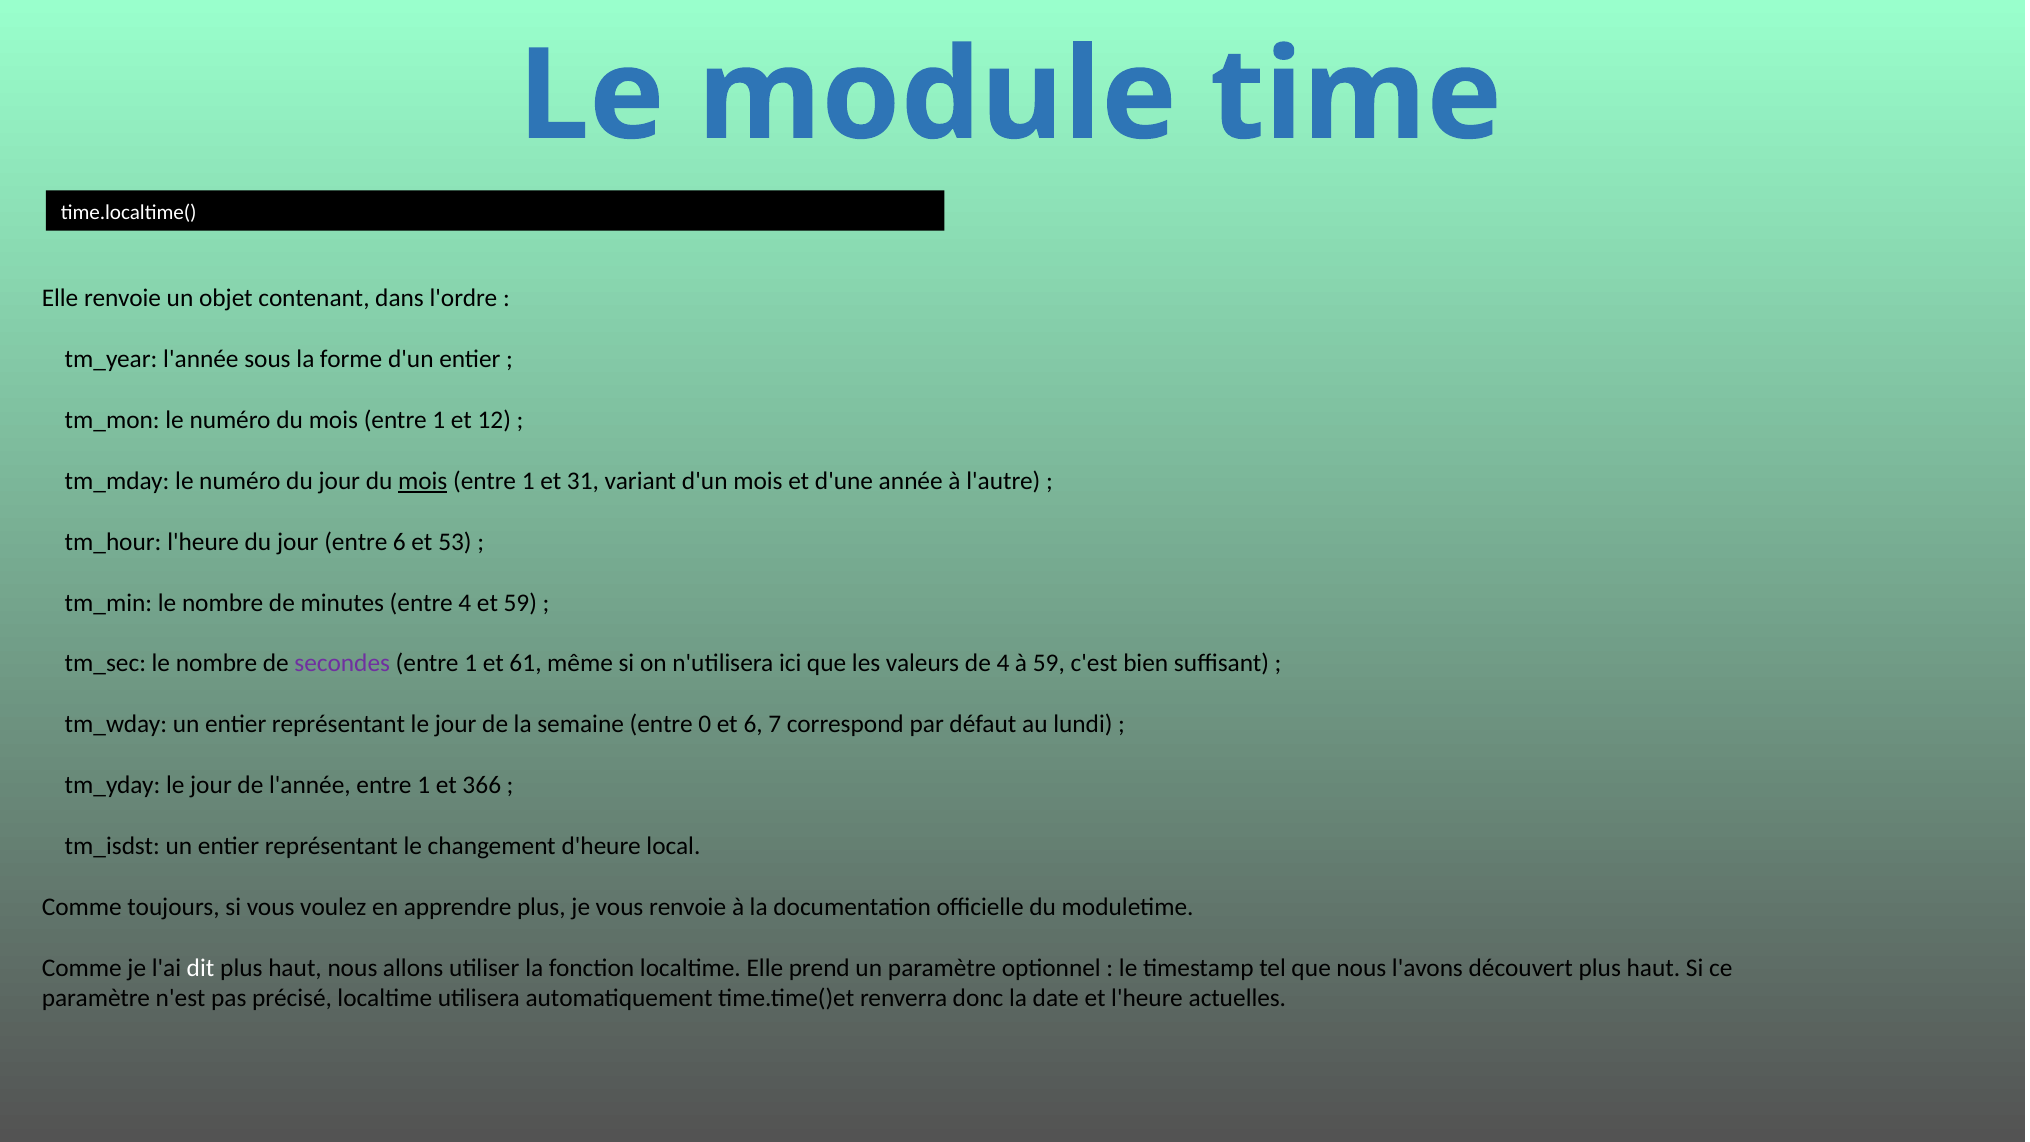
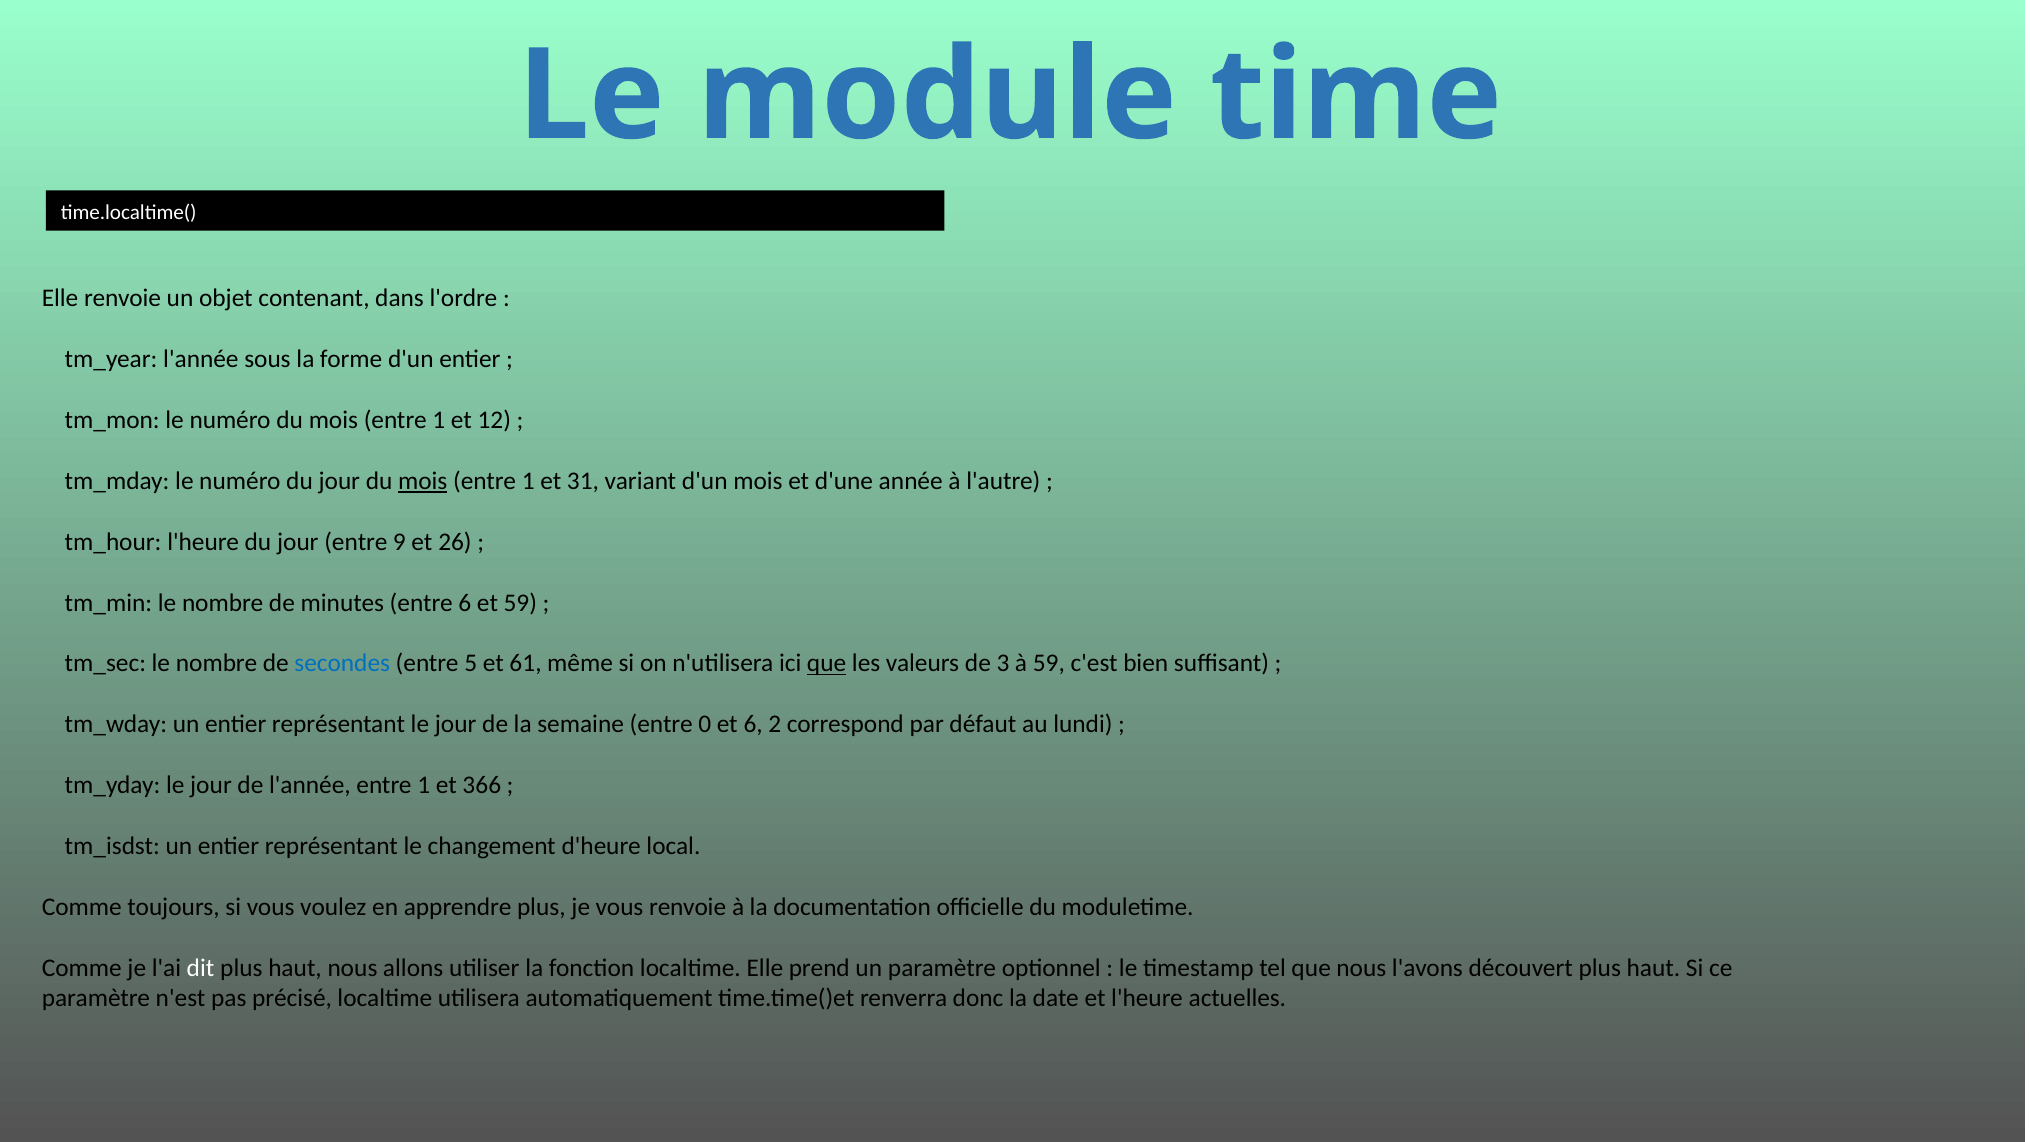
entre 6: 6 -> 9
53: 53 -> 26
entre 4: 4 -> 6
secondes colour: purple -> blue
1 at (471, 664): 1 -> 5
que at (827, 664) underline: none -> present
de 4: 4 -> 3
7: 7 -> 2
